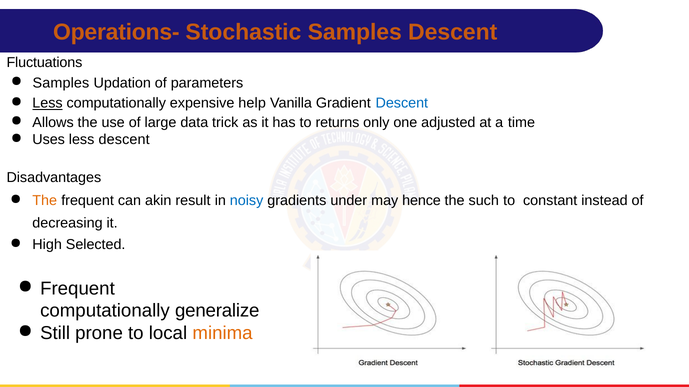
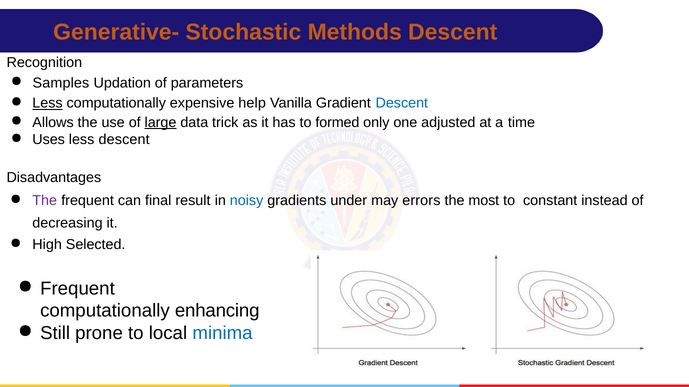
Operations-: Operations- -> Generative-
Stochastic Samples: Samples -> Methods
Fluctuations: Fluctuations -> Recognition
large underline: none -> present
returns: returns -> formed
The at (45, 201) colour: orange -> purple
akin: akin -> final
hence: hence -> errors
such: such -> most
generalize: generalize -> enhancing
minima colour: orange -> blue
